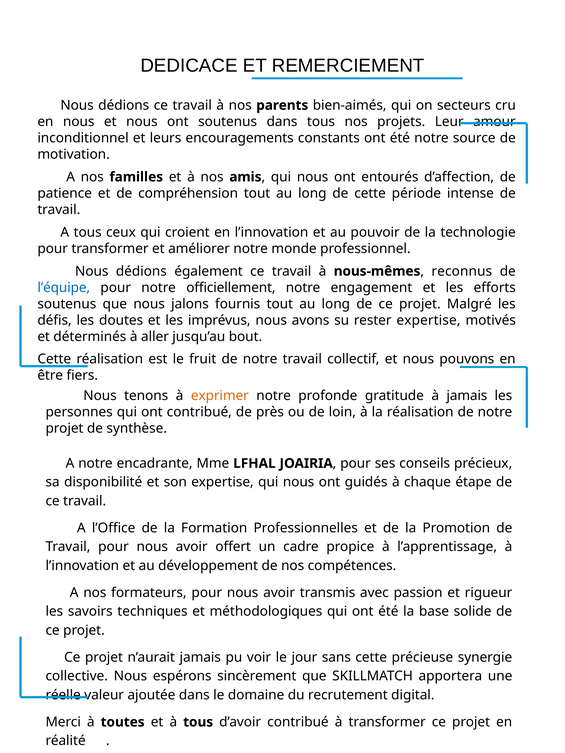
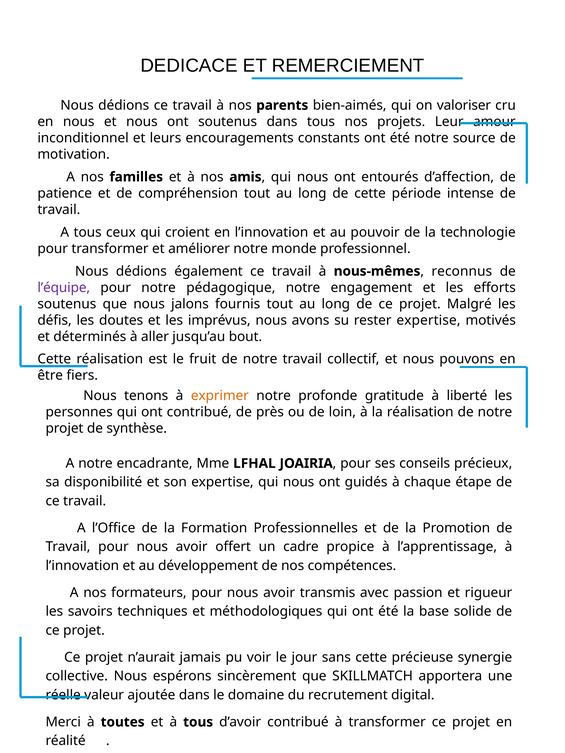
secteurs: secteurs -> valoriser
l’équipe colour: blue -> purple
officiellement: officiellement -> pédagogique
à jamais: jamais -> liberté
